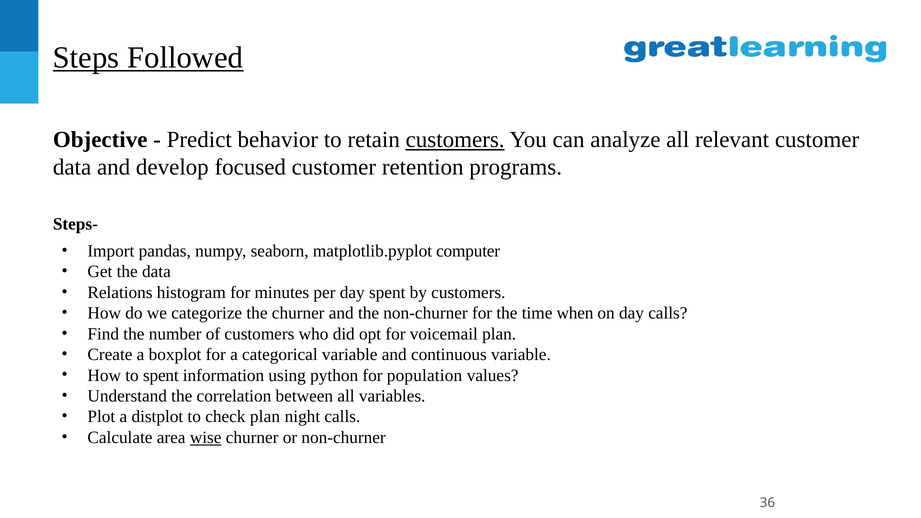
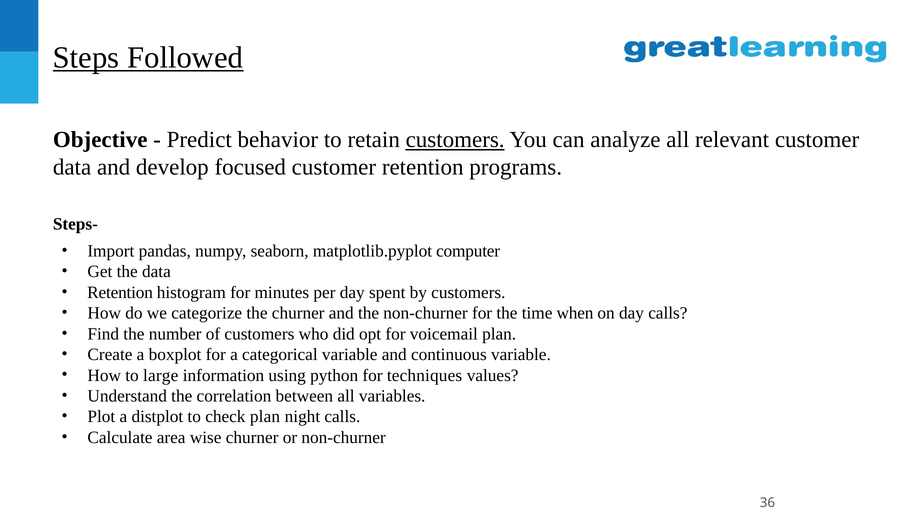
Relations at (120, 292): Relations -> Retention
to spent: spent -> large
population: population -> techniques
wise underline: present -> none
